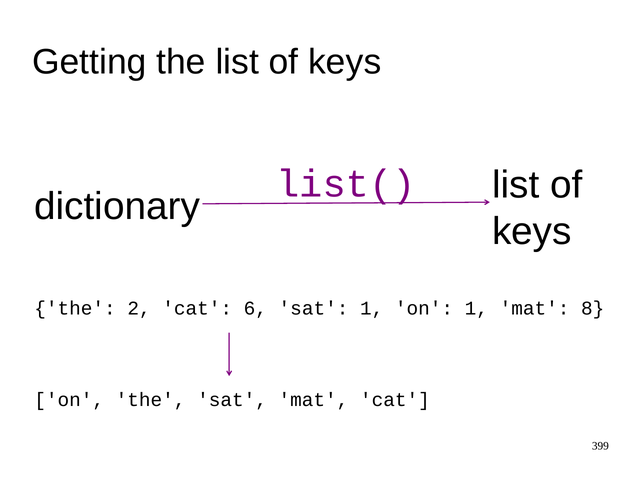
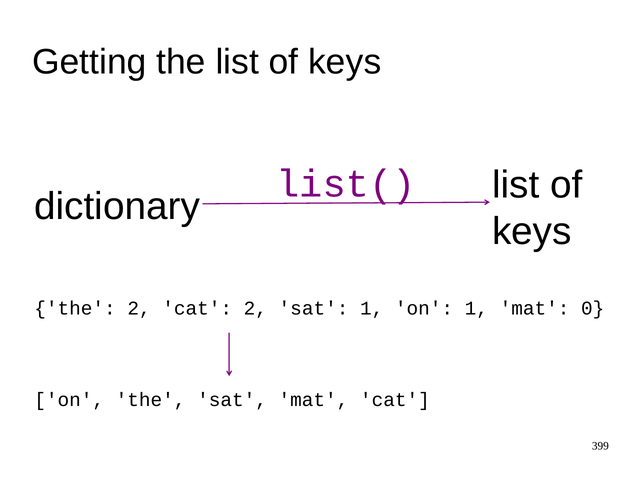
cat 6: 6 -> 2
8: 8 -> 0
